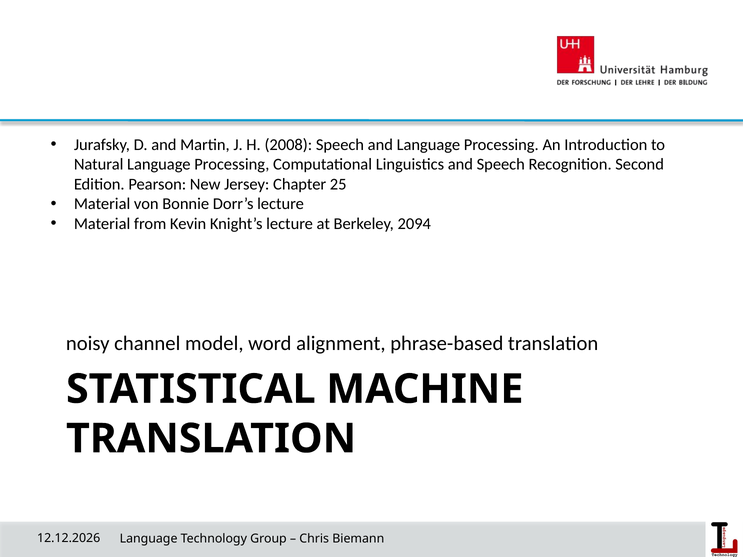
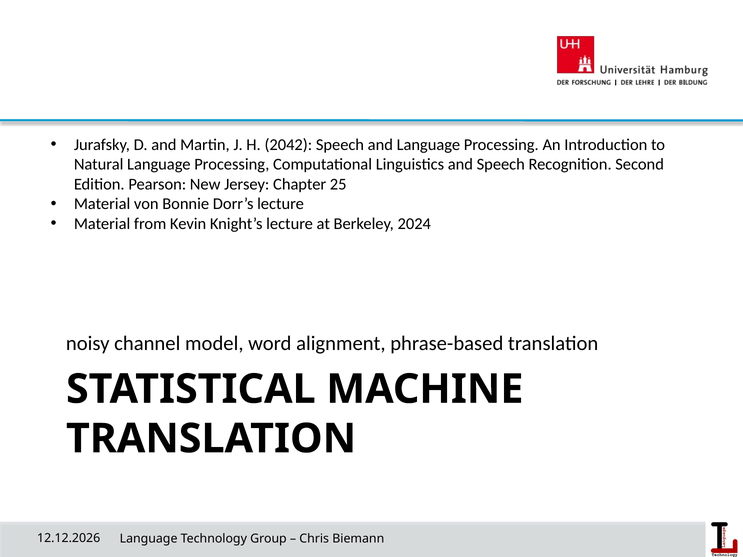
2008: 2008 -> 2042
2094: 2094 -> 2024
